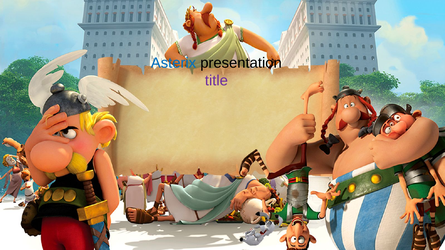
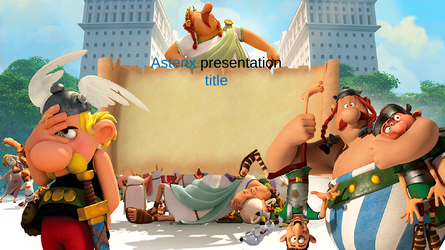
title colour: purple -> blue
